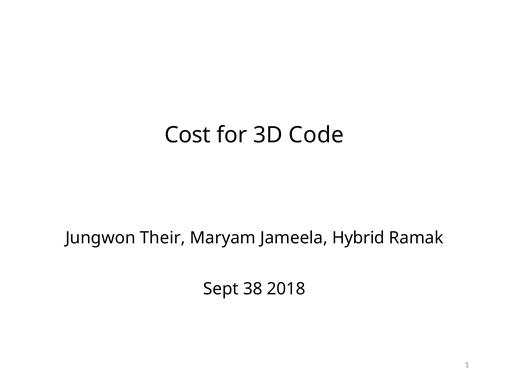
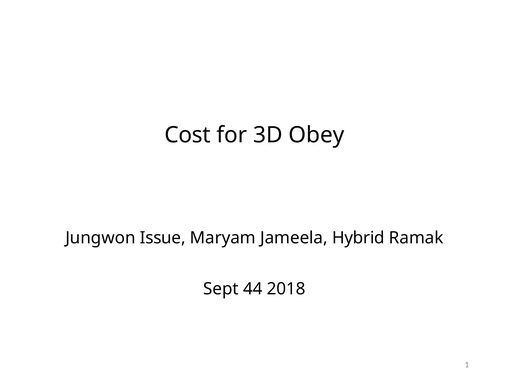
Code: Code -> Obey
Their: Their -> Issue
38: 38 -> 44
